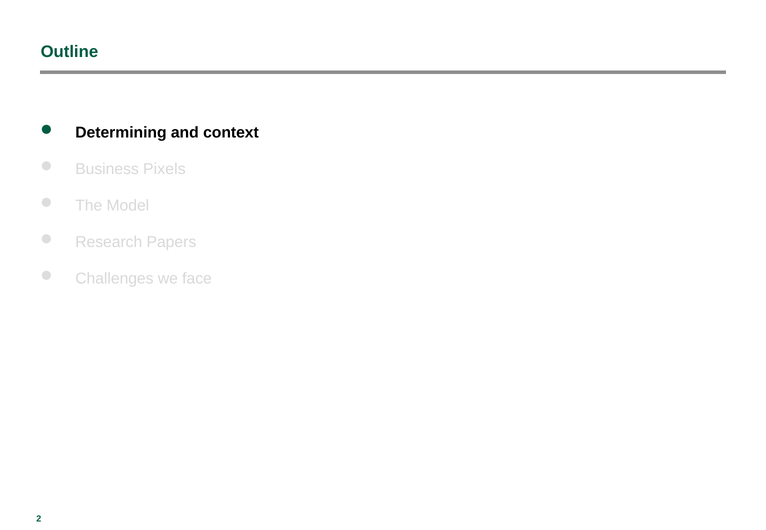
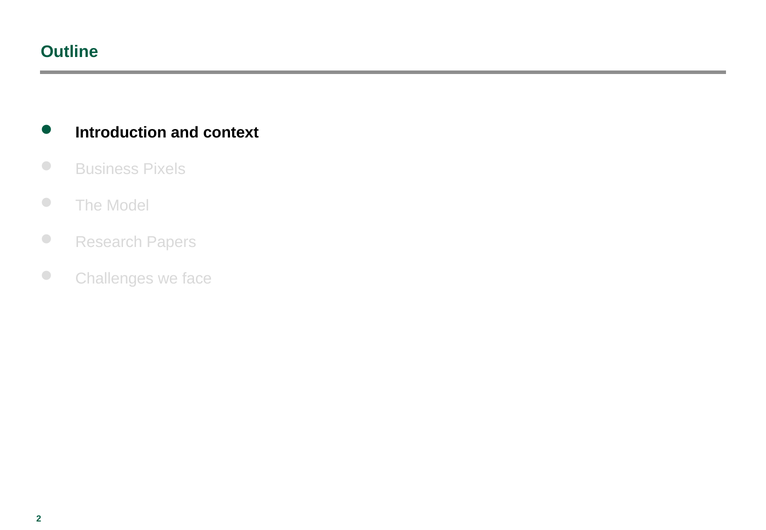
Determining: Determining -> Introduction
